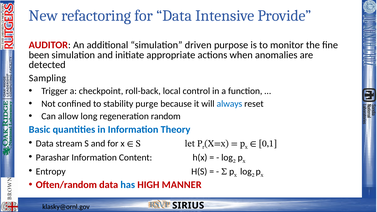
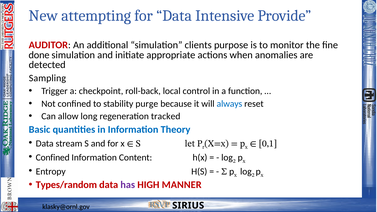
refactoring: refactoring -> attempting
driven: driven -> clients
been: been -> done
random: random -> tracked
Parashar at (53, 158): Parashar -> Confined
Often/random: Often/random -> Types/random
has colour: blue -> purple
